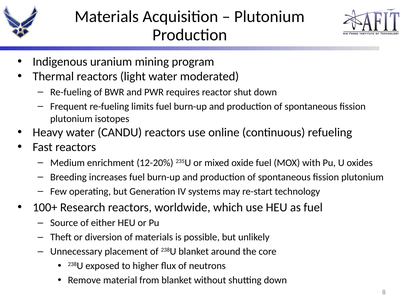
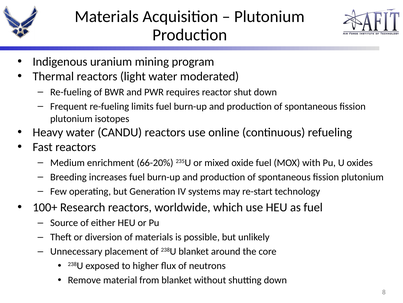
12-20%: 12-20% -> 66-20%
